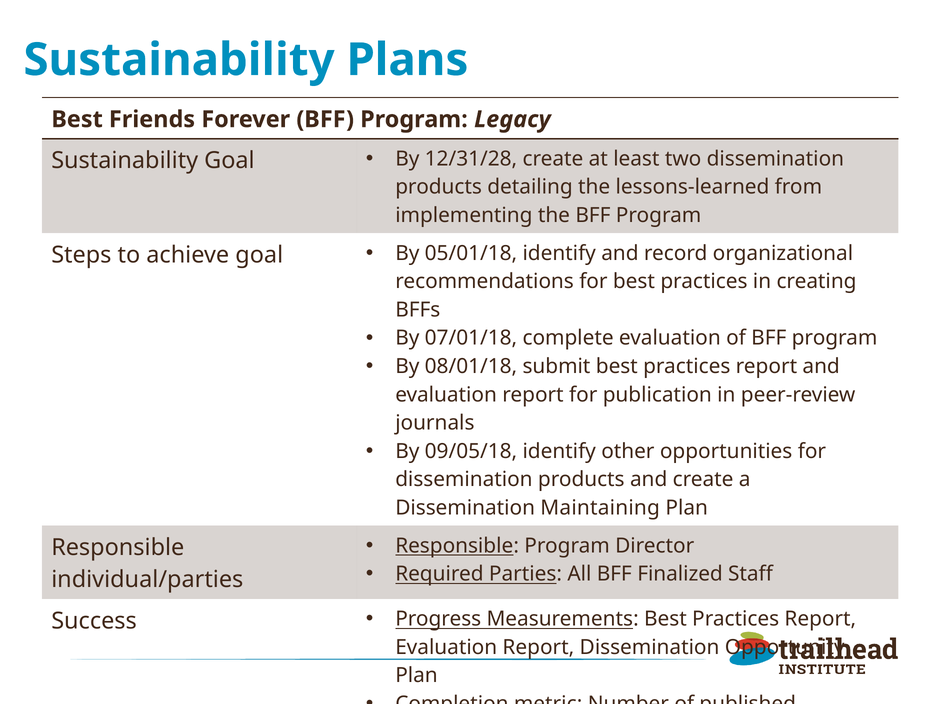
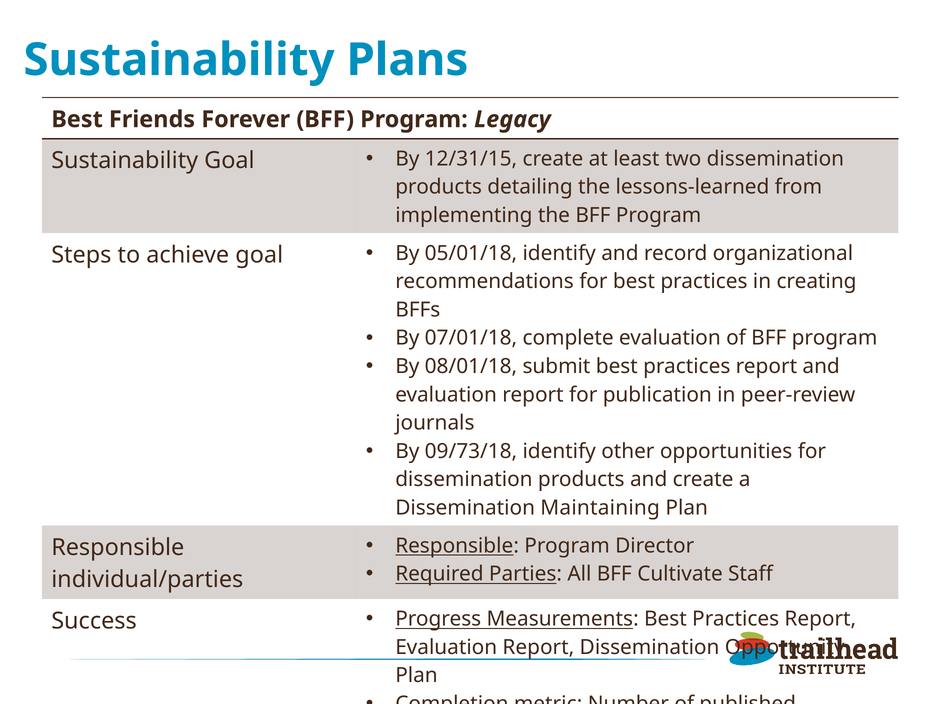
12/31/28: 12/31/28 -> 12/31/15
09/05/18: 09/05/18 -> 09/73/18
Finalized: Finalized -> Cultivate
